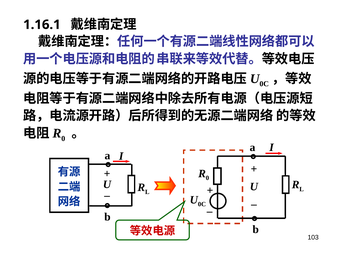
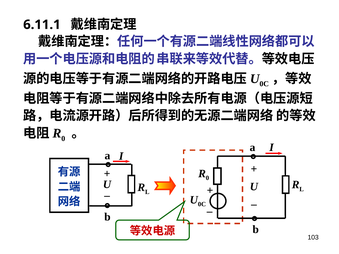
1.16.1: 1.16.1 -> 6.11.1
